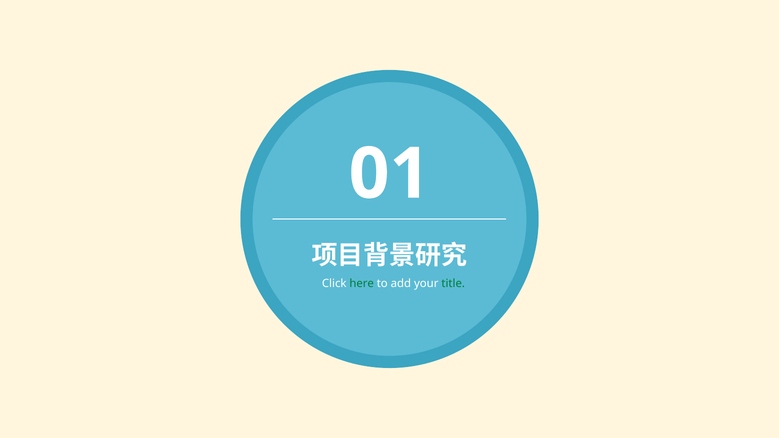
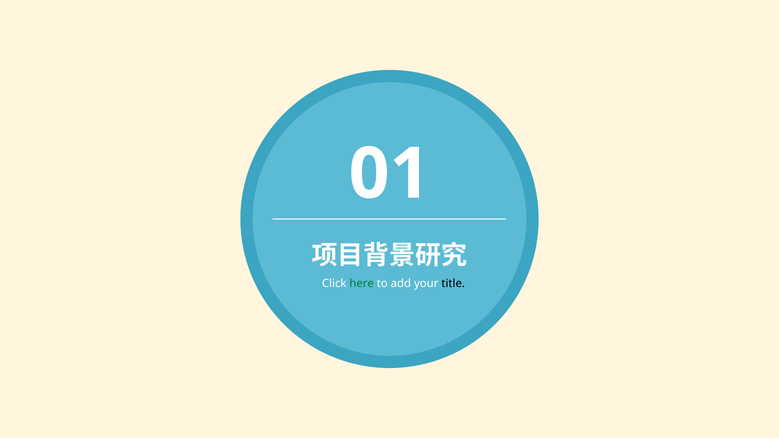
title colour: green -> black
